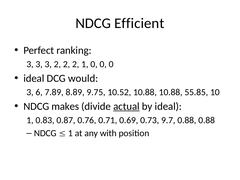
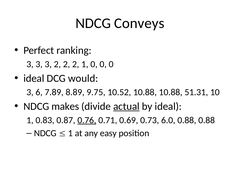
Efficient: Efficient -> Conveys
55.85: 55.85 -> 51.31
0.76 underline: none -> present
9.7: 9.7 -> 6.0
with: with -> easy
